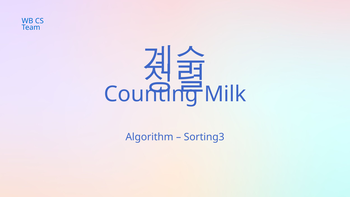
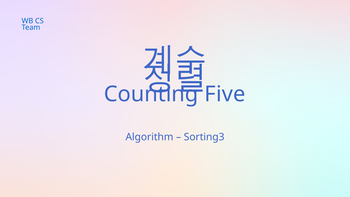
Milk: Milk -> Five
